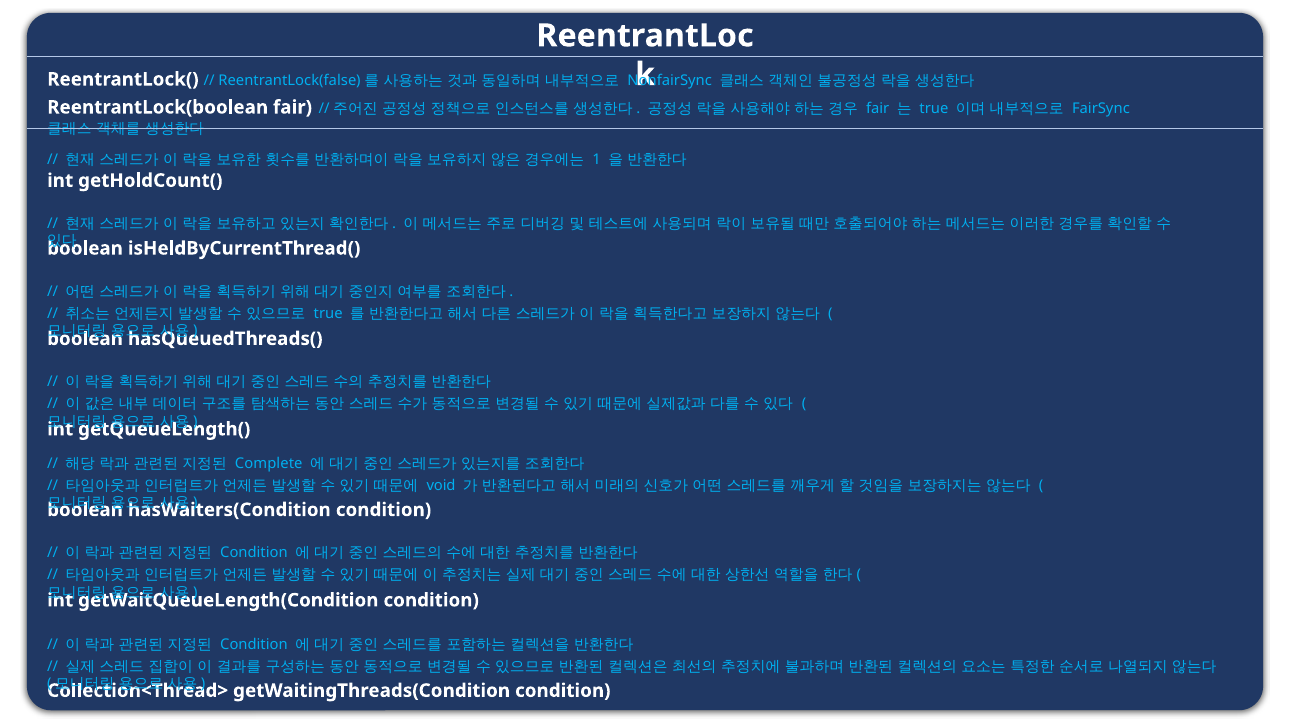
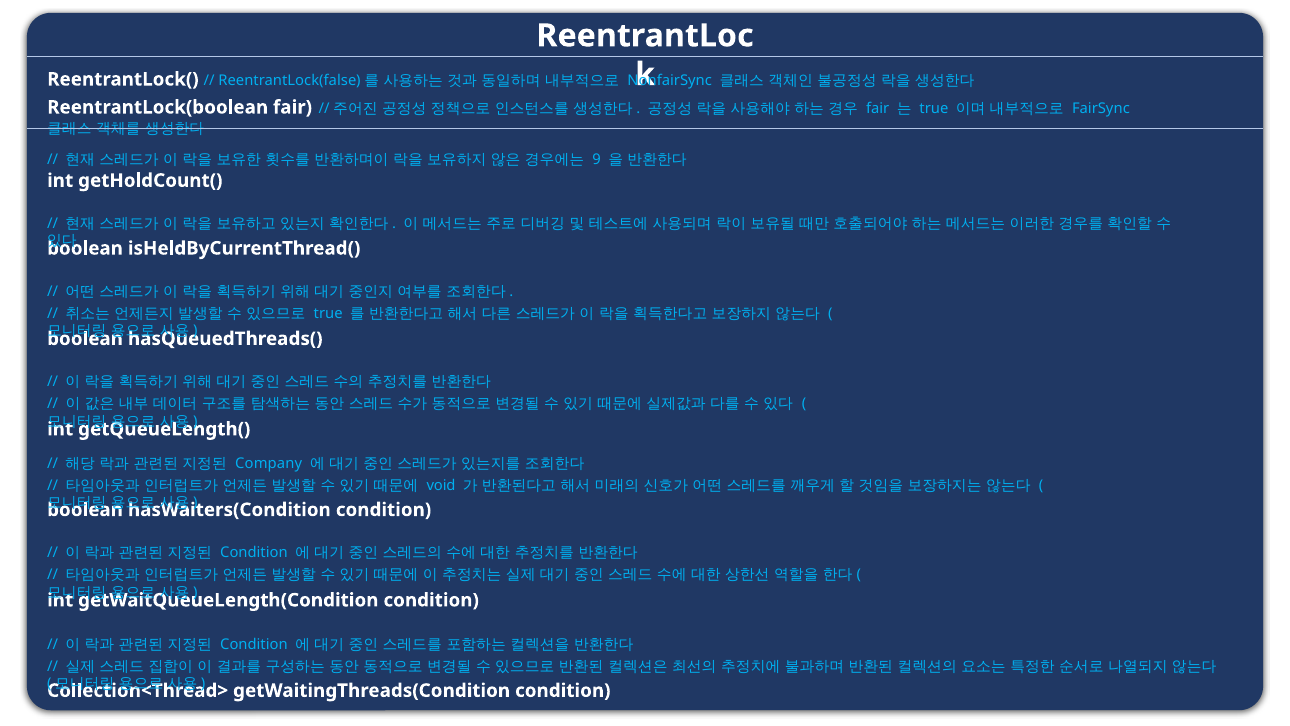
1: 1 -> 9
Complete: Complete -> Company
